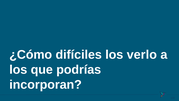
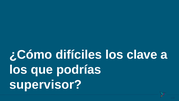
verlo: verlo -> clave
incorporan: incorporan -> supervisor
